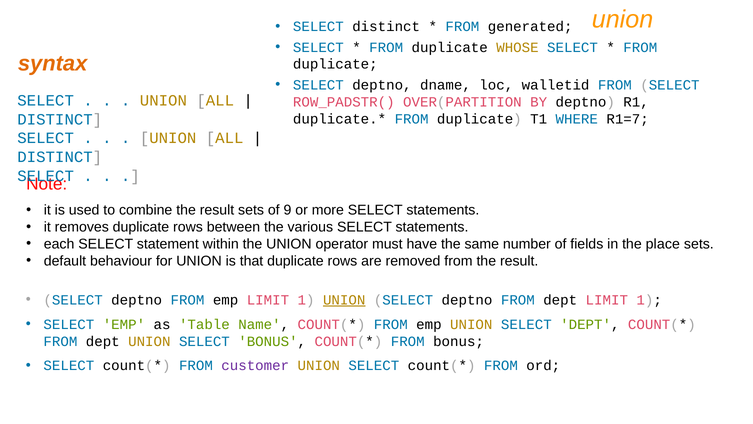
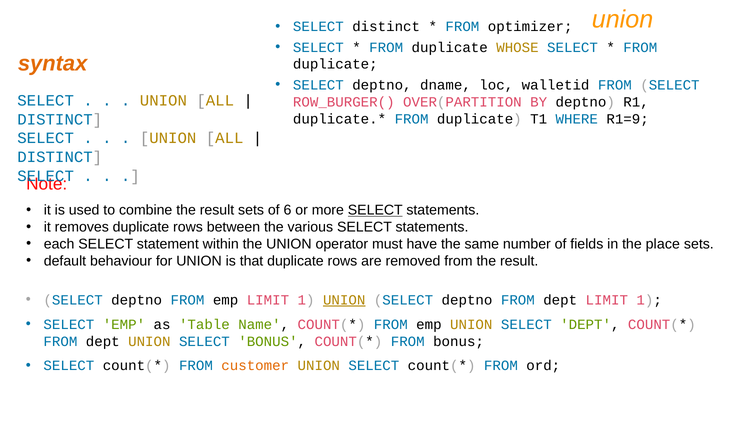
generated: generated -> optimizer
ROW_PADSTR(: ROW_PADSTR( -> ROW_BURGER(
R1=7: R1=7 -> R1=9
9: 9 -> 6
SELECT at (375, 210) underline: none -> present
customer colour: purple -> orange
